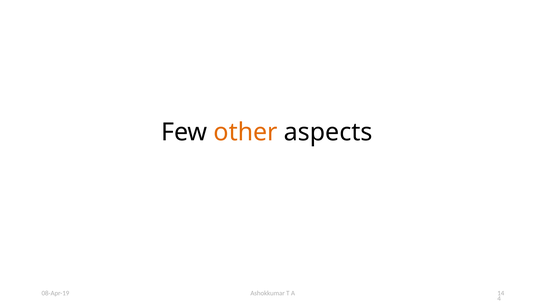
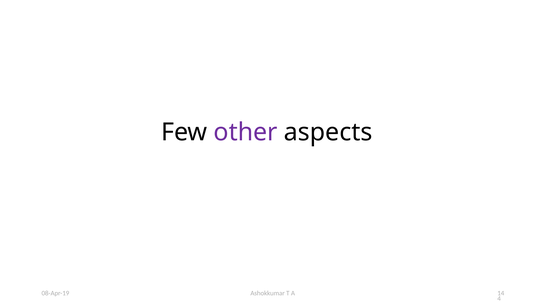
other colour: orange -> purple
